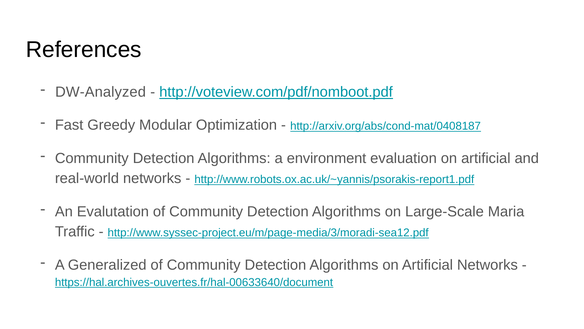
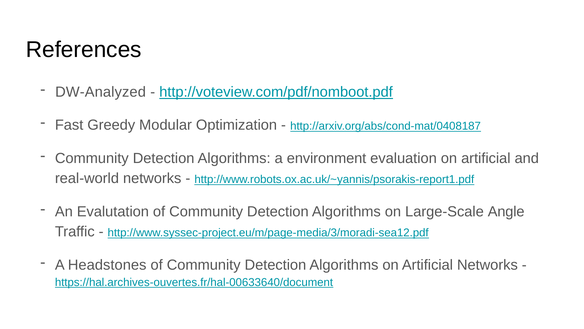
Maria: Maria -> Angle
Generalized: Generalized -> Headstones
